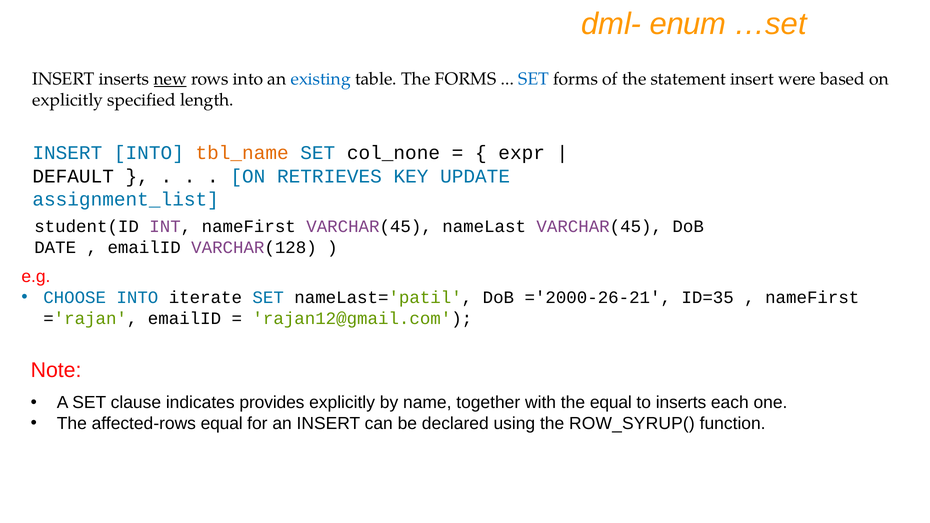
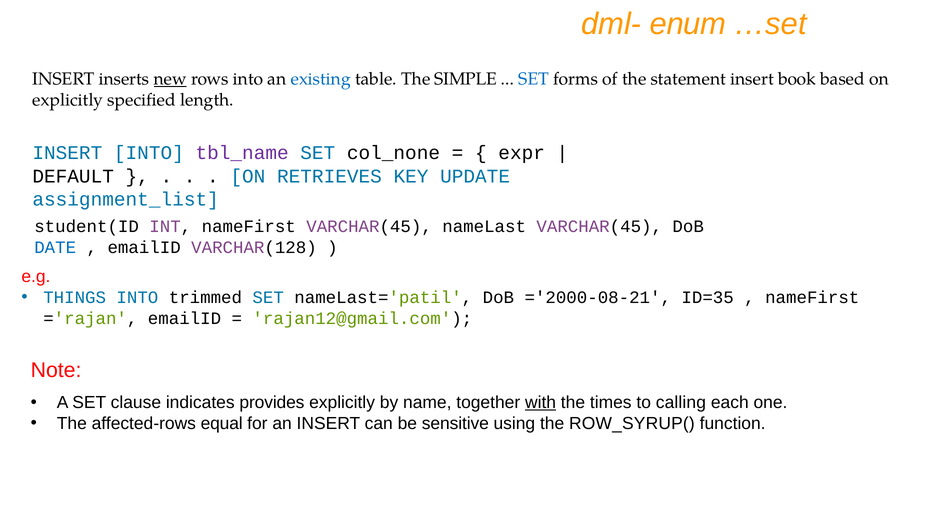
The FORMS: FORMS -> SIMPLE
were: were -> book
tbl_name colour: orange -> purple
DATE colour: black -> blue
CHOOSE: CHOOSE -> THINGS
iterate: iterate -> trimmed
='2000-26-21: ='2000-26-21 -> ='2000-08-21
with underline: none -> present
the equal: equal -> times
to inserts: inserts -> calling
declared: declared -> sensitive
